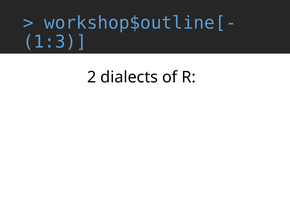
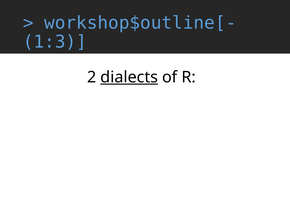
dialects underline: none -> present
